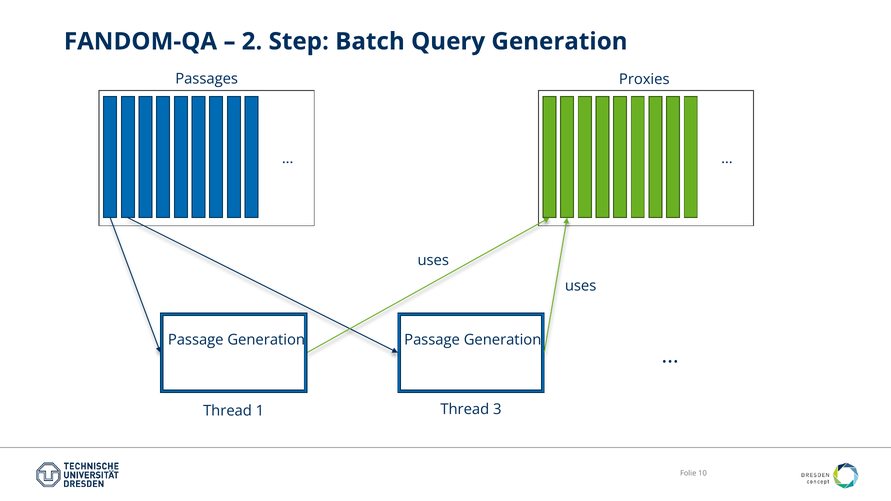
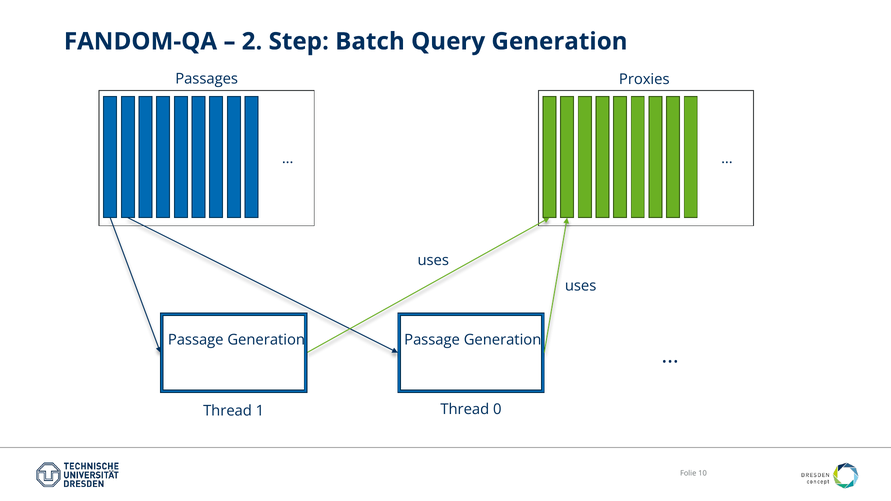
3: 3 -> 0
